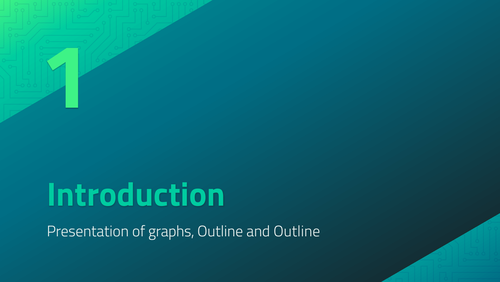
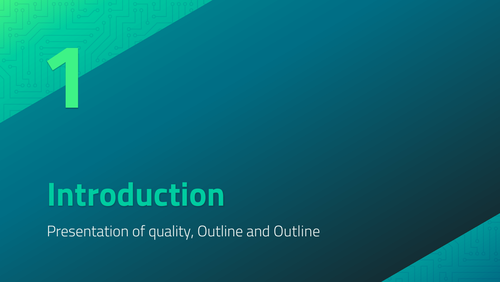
graphs: graphs -> quality
